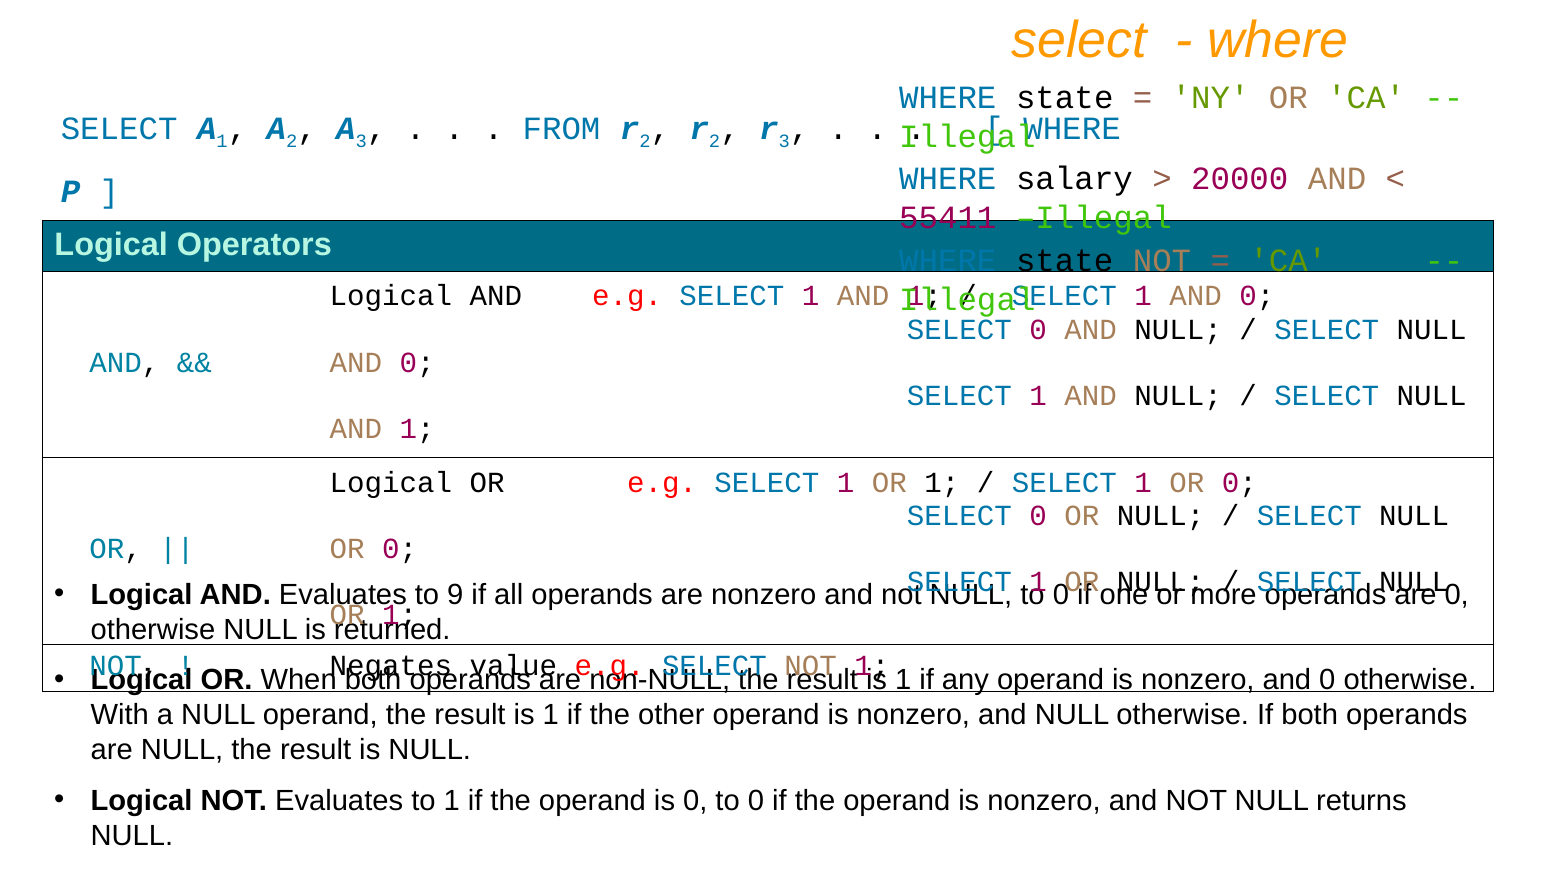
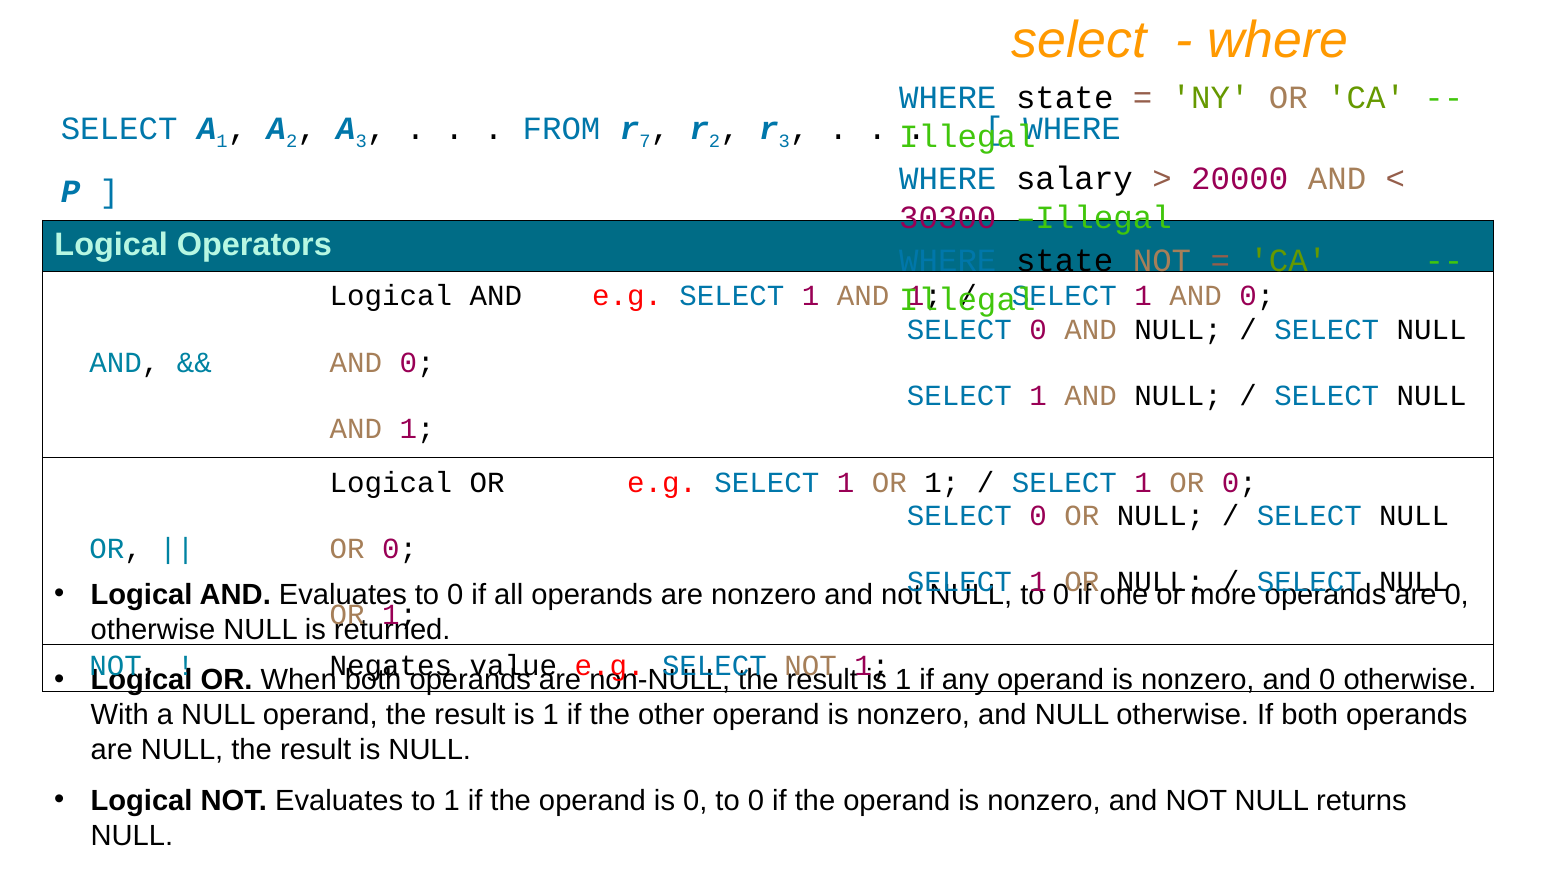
2 at (645, 141): 2 -> 7
55411: 55411 -> 30300
Evaluates to 9: 9 -> 0
